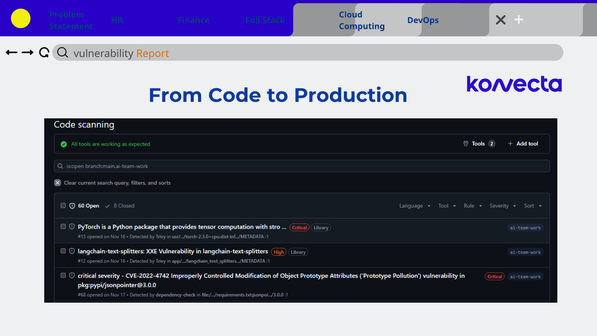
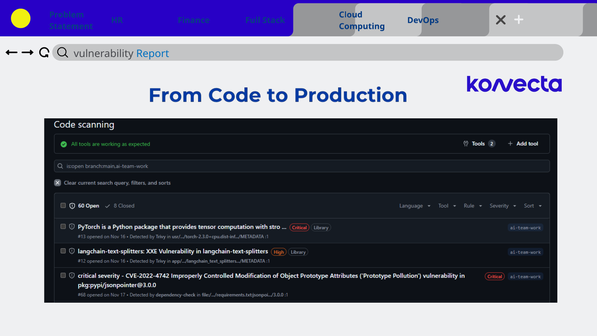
Report colour: orange -> blue
